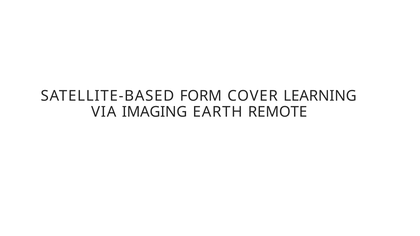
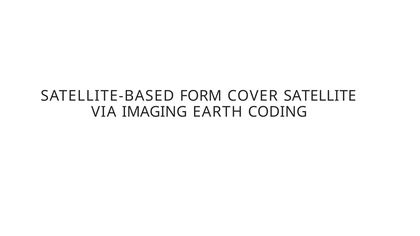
LEARNING: LEARNING -> SATELLITE
REMOTE: REMOTE -> CODING
